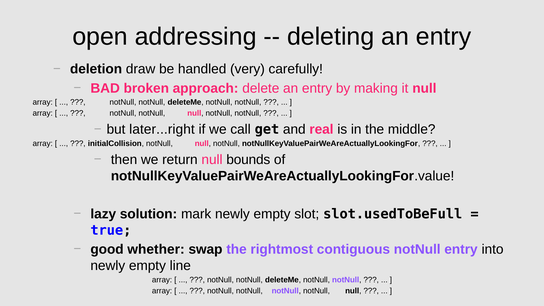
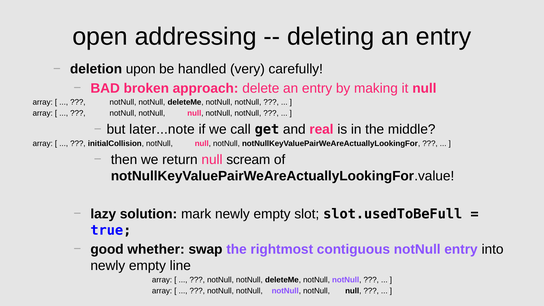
draw: draw -> upon
later...right: later...right -> later...note
bounds: bounds -> scream
